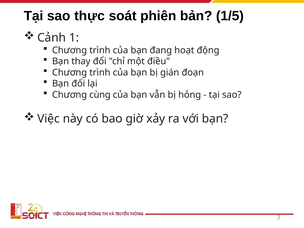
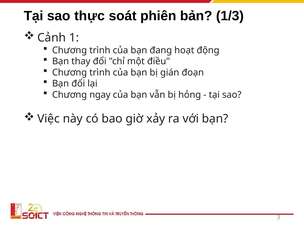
1/5: 1/5 -> 1/3
cùng: cùng -> ngay
